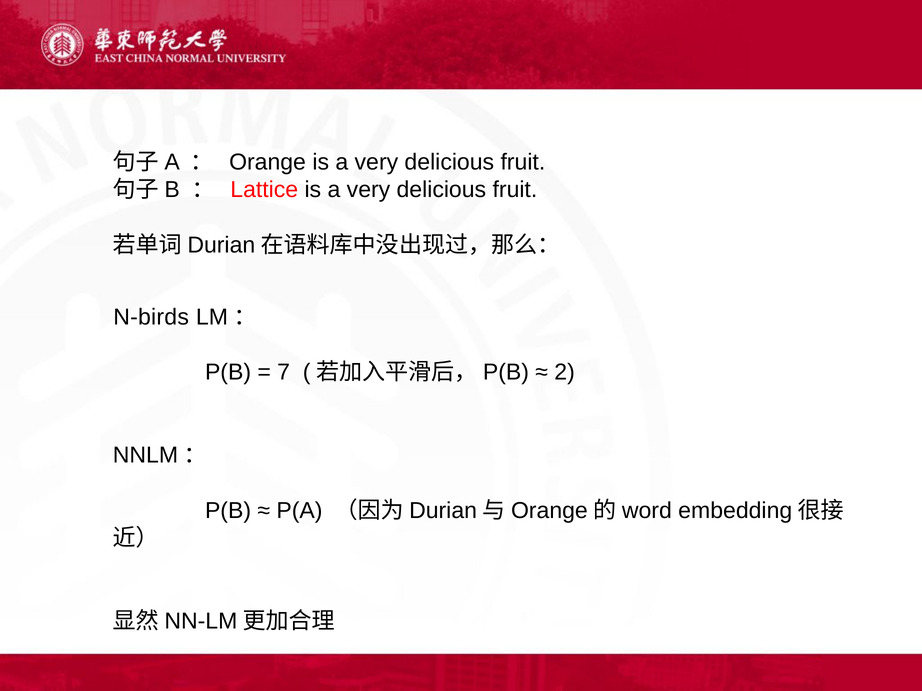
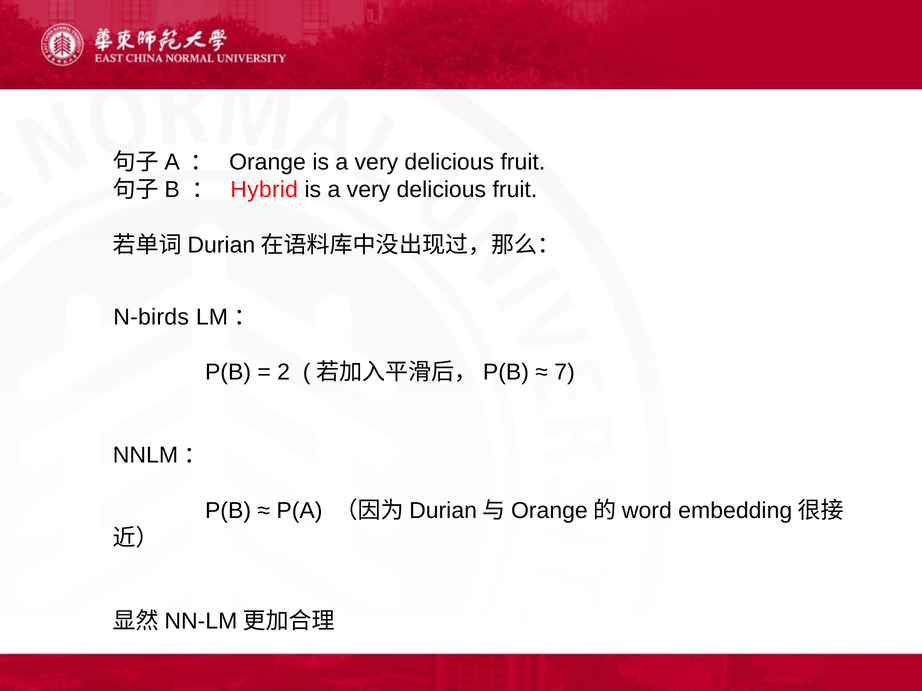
Lattice: Lattice -> Hybrid
7: 7 -> 2
2: 2 -> 7
